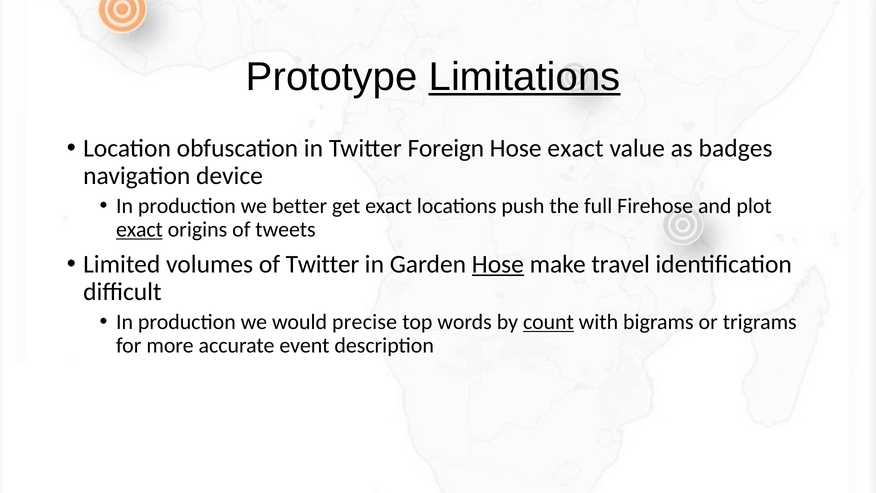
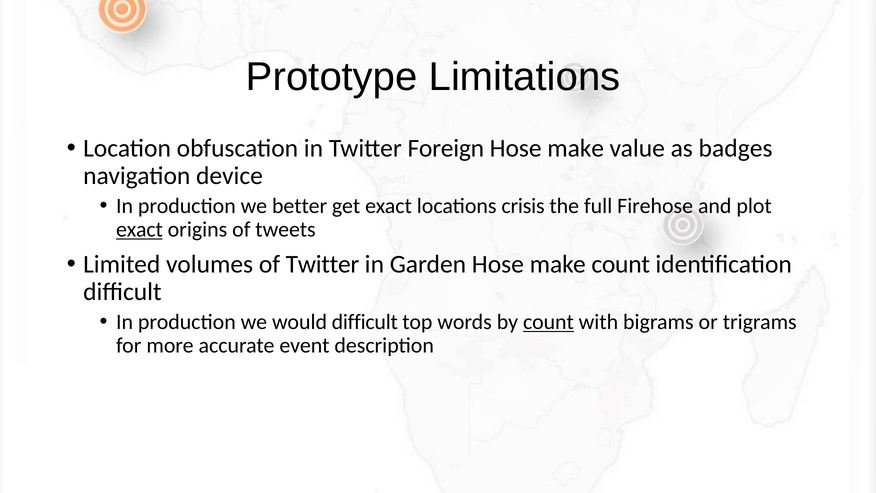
Limitations underline: present -> none
exact at (576, 148): exact -> make
push: push -> crisis
Hose at (498, 264) underline: present -> none
make travel: travel -> count
would precise: precise -> difficult
